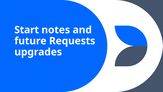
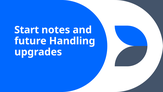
Requests: Requests -> Handling
